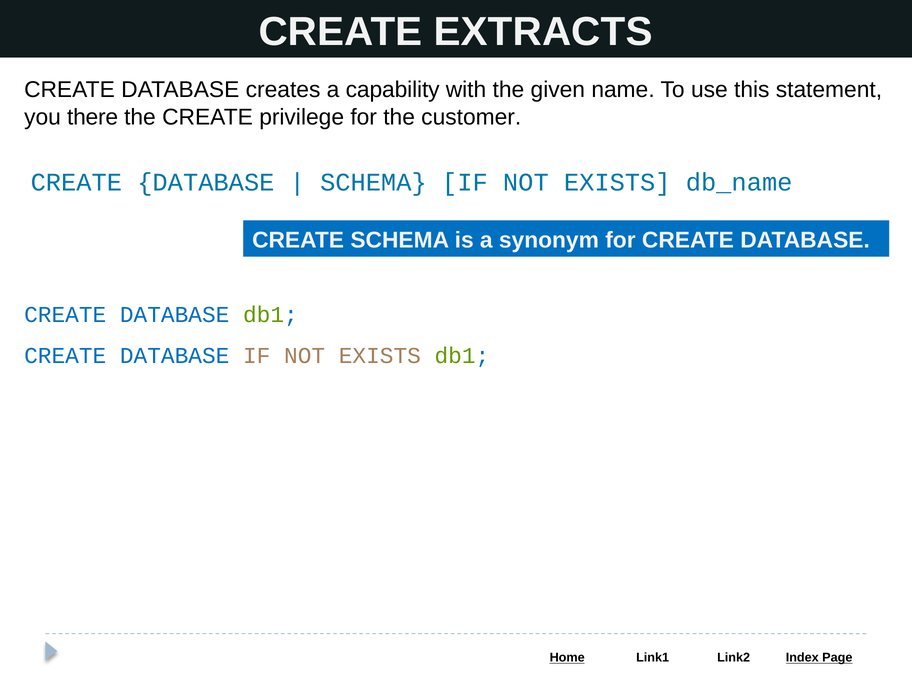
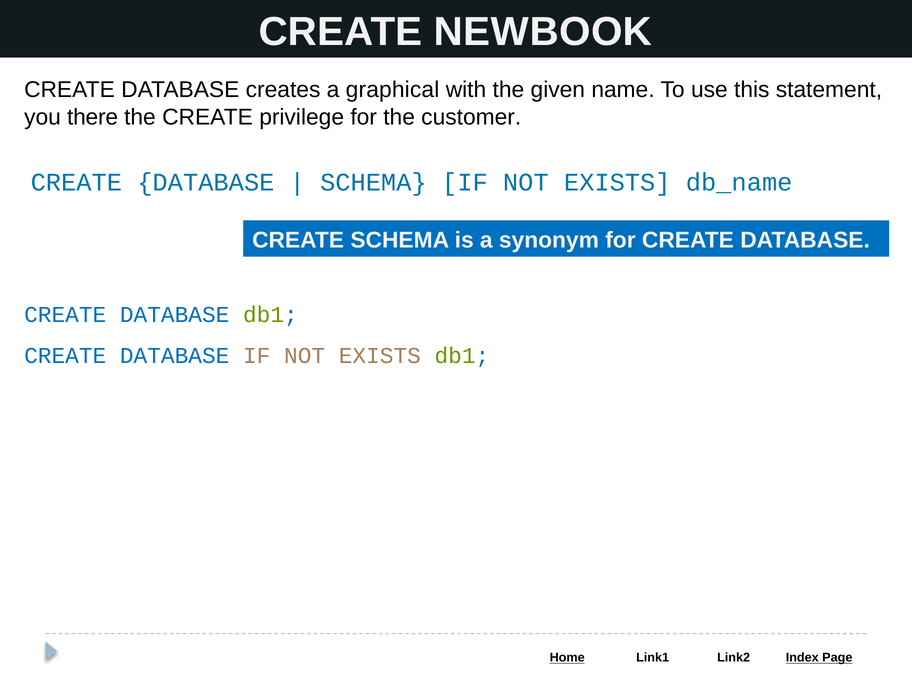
EXTRACTS: EXTRACTS -> NEWBOOK
capability: capability -> graphical
